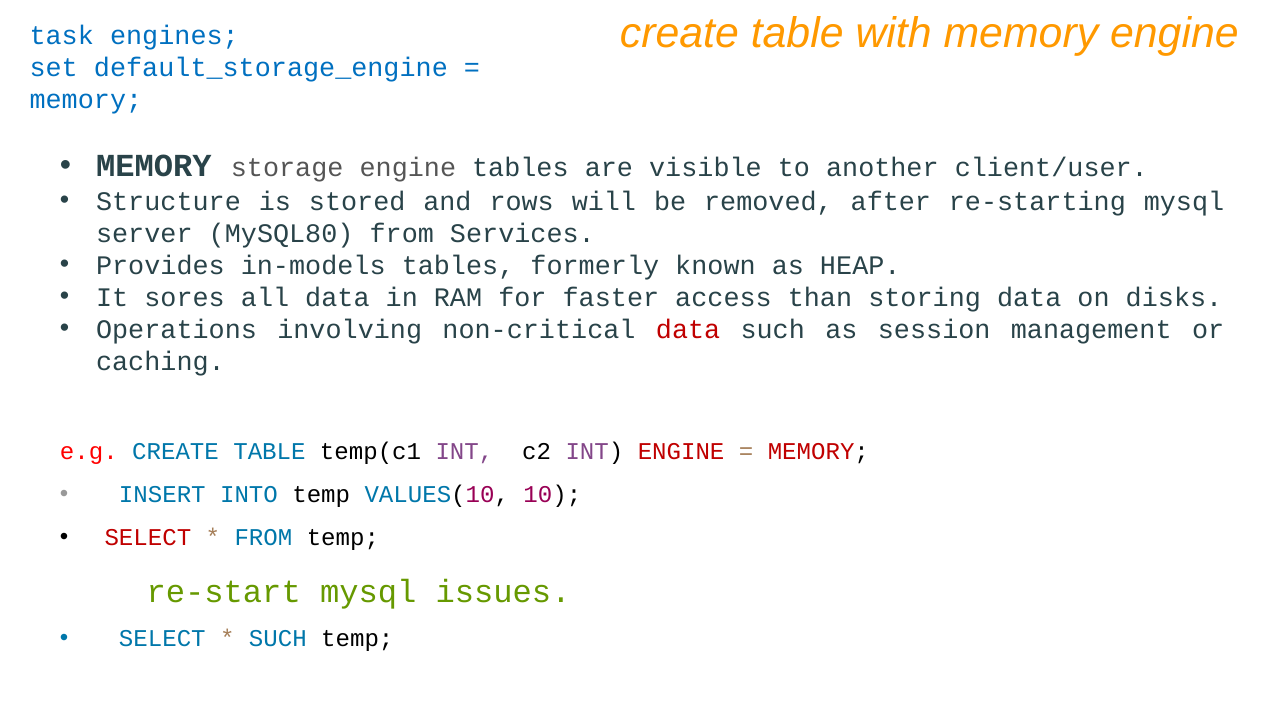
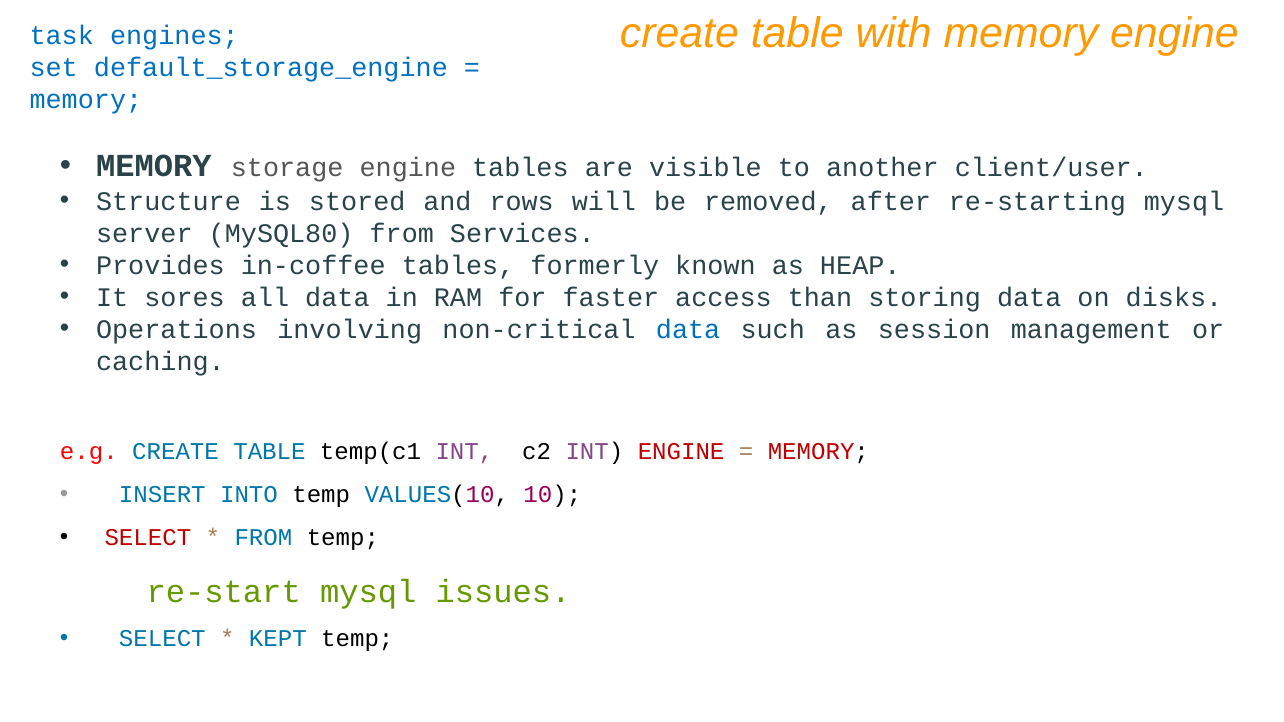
in-models: in-models -> in-coffee
data at (688, 330) colour: red -> blue
SUCH at (278, 639): SUCH -> KEPT
